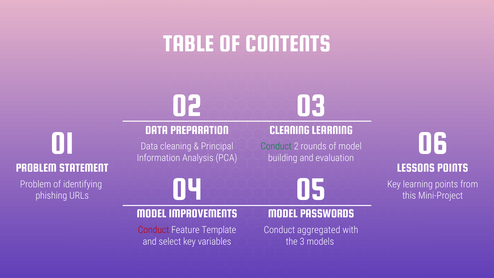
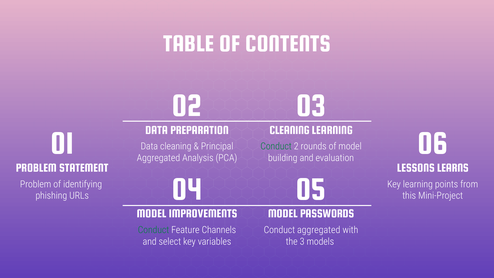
Information at (158, 158): Information -> Aggregated
LESSONS POINTS: POINTS -> LEARNS
Conduct at (154, 230) colour: red -> green
Template: Template -> Channels
